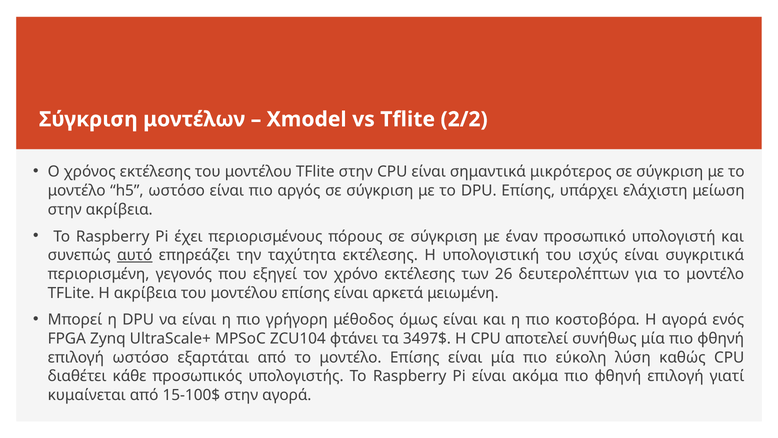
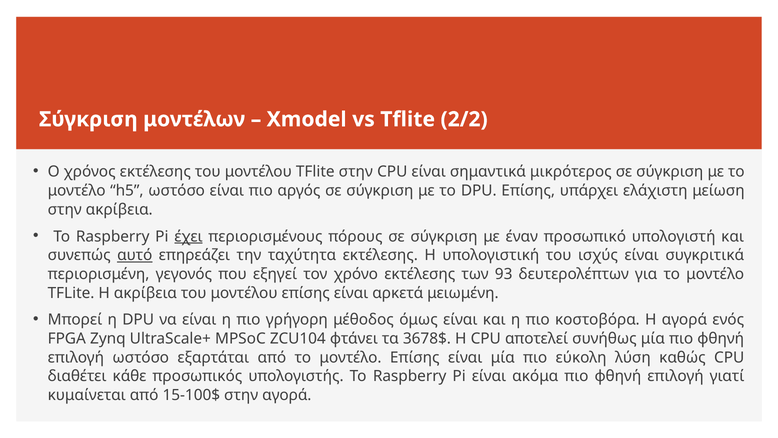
έχει underline: none -> present
26: 26 -> 93
3497$: 3497$ -> 3678$
